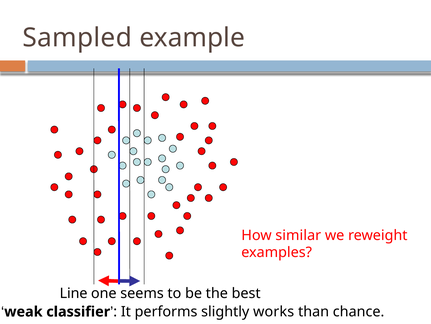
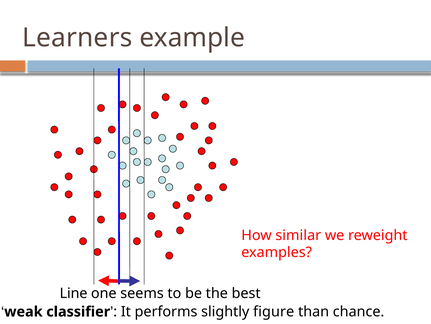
Sampled: Sampled -> Learners
works: works -> figure
